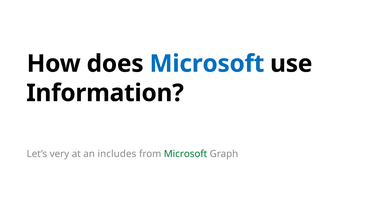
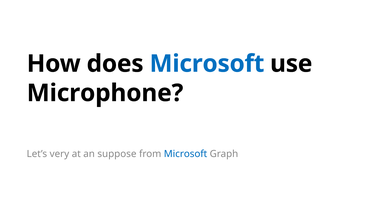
Information: Information -> Microphone
includes: includes -> suppose
Microsoft at (186, 154) colour: green -> blue
